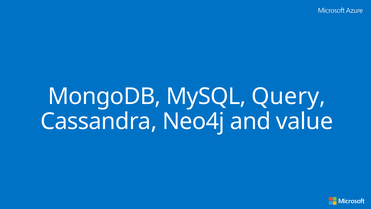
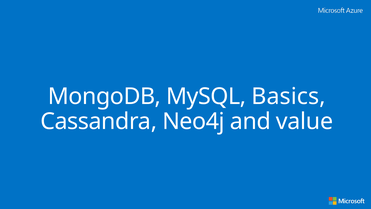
Query: Query -> Basics
